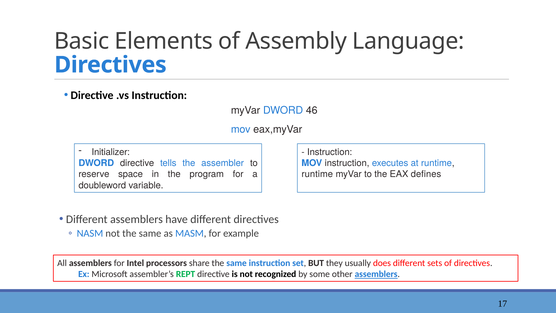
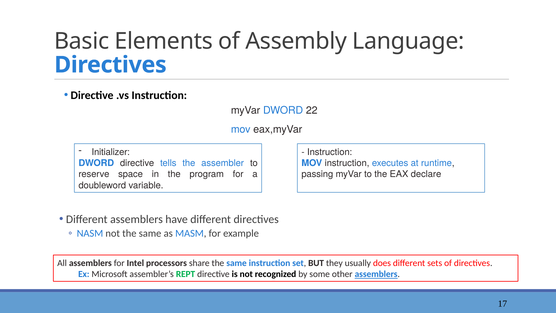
46: 46 -> 22
runtime at (317, 174): runtime -> passing
defines: defines -> declare
